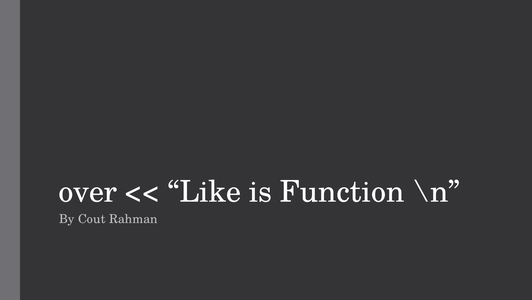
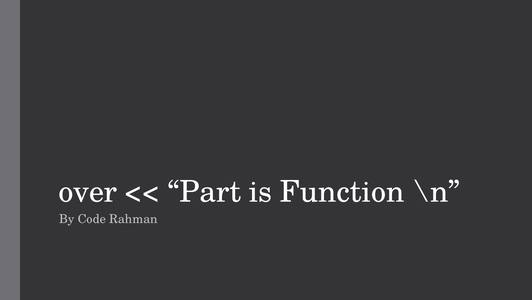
Like: Like -> Part
Cout: Cout -> Code
